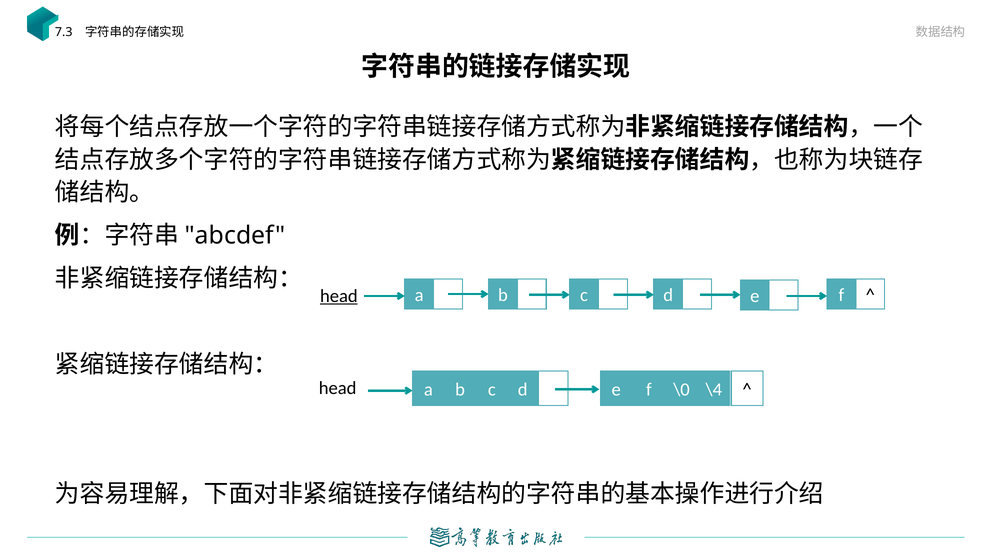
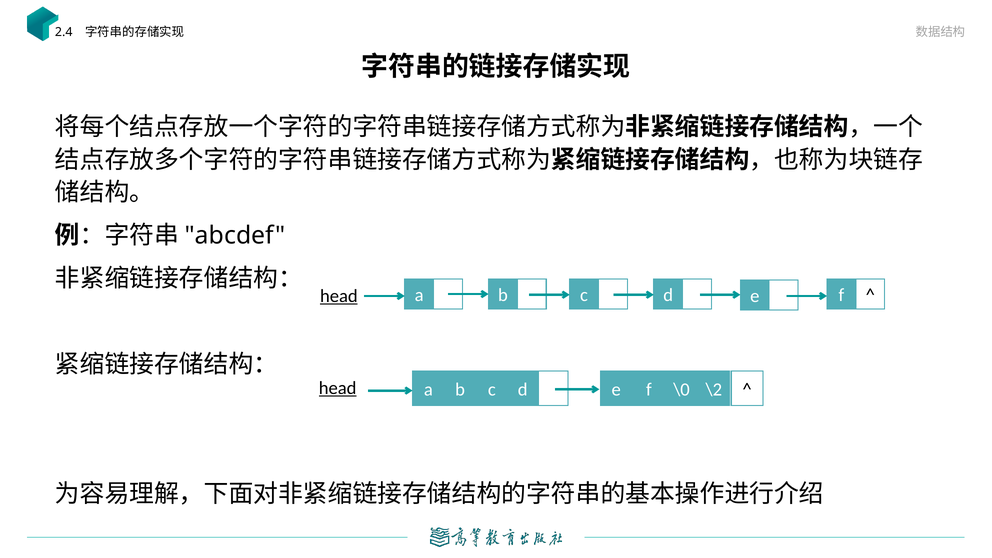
7.3: 7.3 -> 2.4
head at (338, 388) underline: none -> present
\4: \4 -> \2
